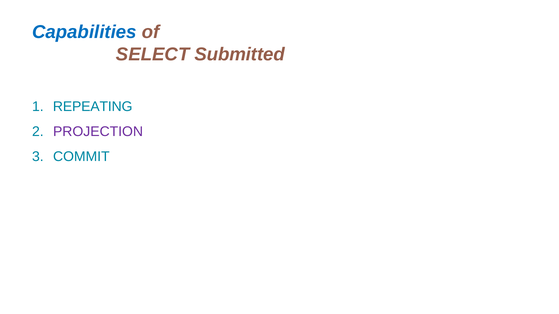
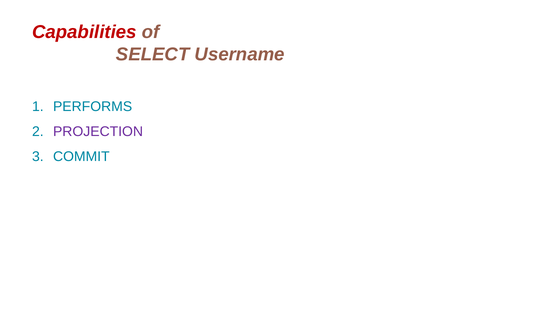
Capabilities colour: blue -> red
Submitted: Submitted -> Username
REPEATING: REPEATING -> PERFORMS
